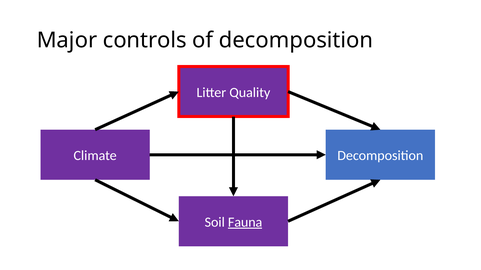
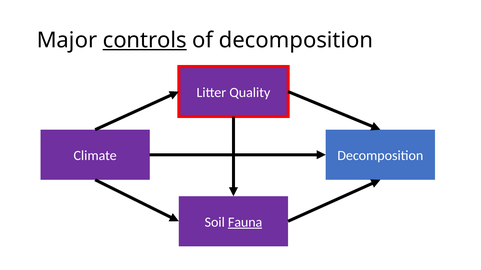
controls underline: none -> present
